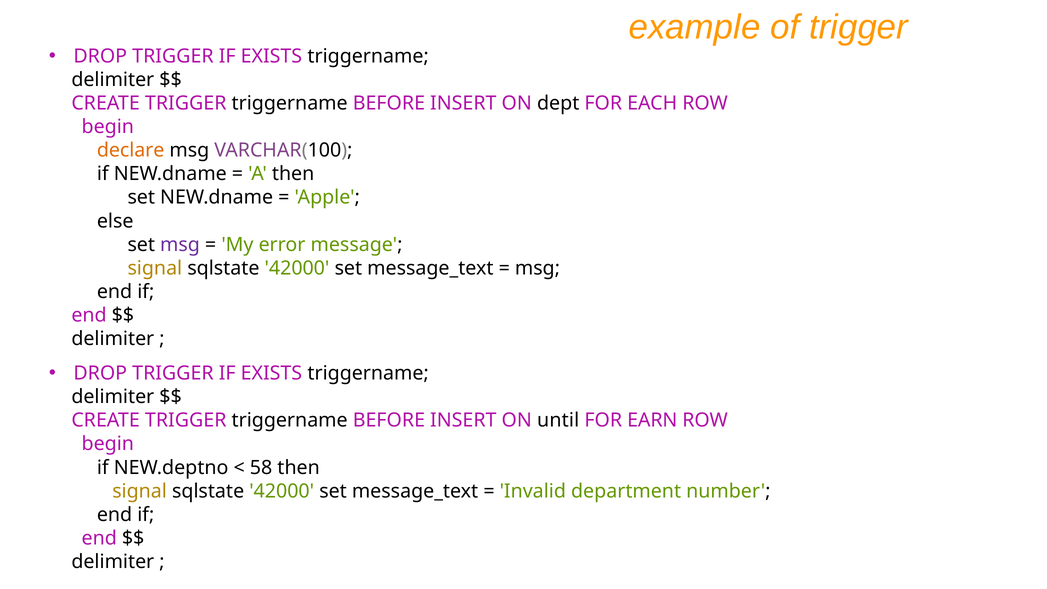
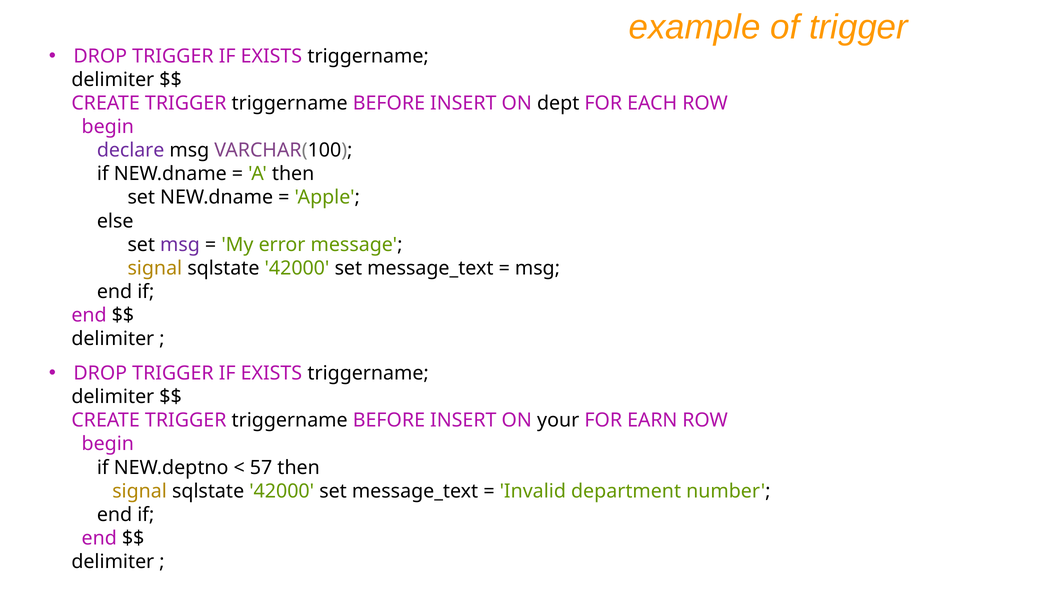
declare colour: orange -> purple
until: until -> your
58: 58 -> 57
